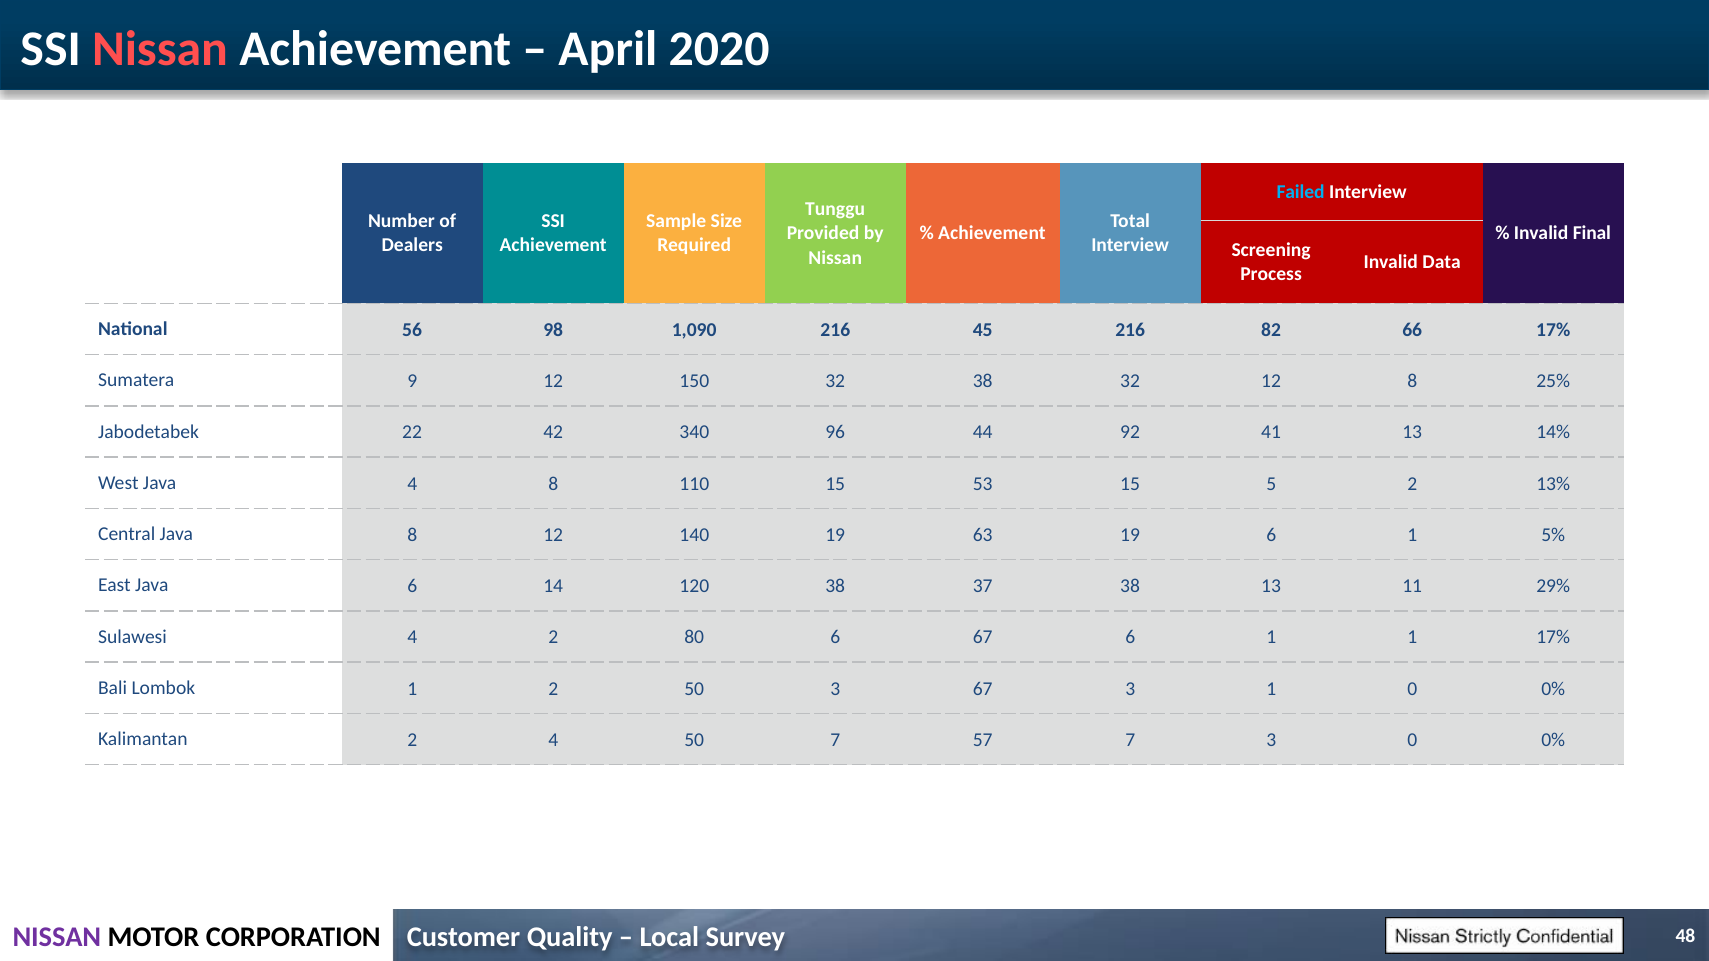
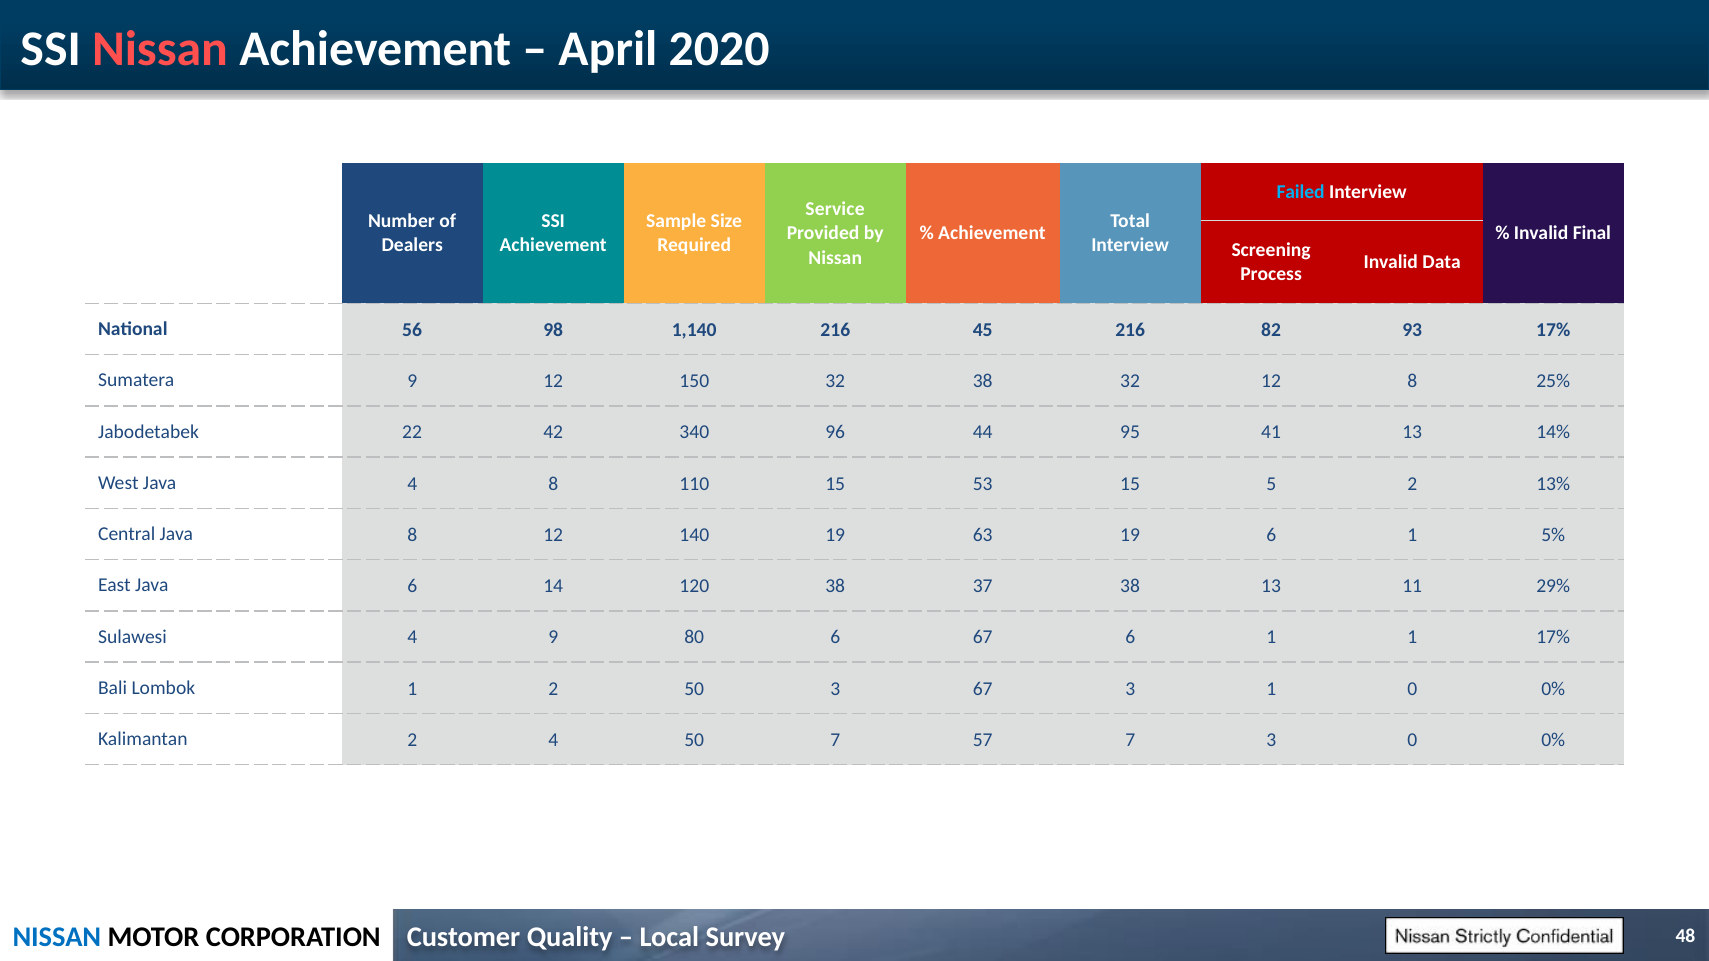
Tunggu: Tunggu -> Service
1,090: 1,090 -> 1,140
66: 66 -> 93
92: 92 -> 95
4 2: 2 -> 9
NISSAN at (57, 938) colour: purple -> blue
